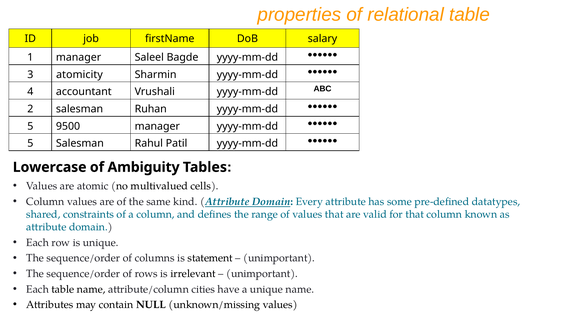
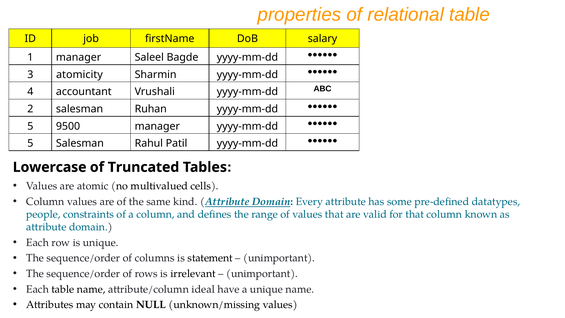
Ambiguity: Ambiguity -> Truncated
shared: shared -> people
cities: cities -> ideal
